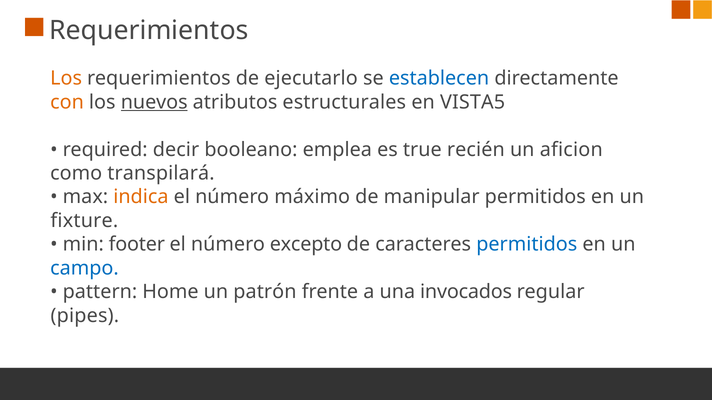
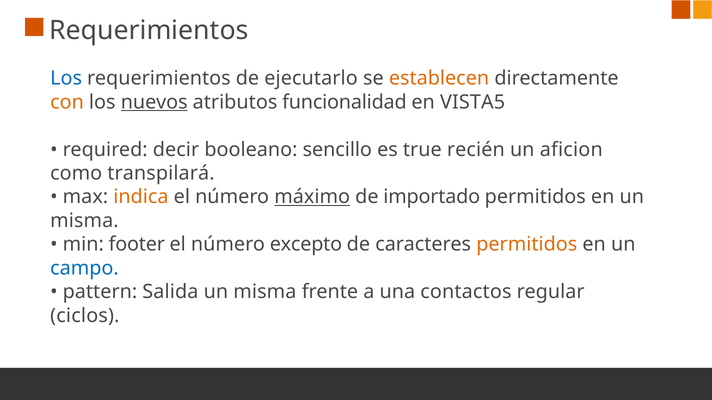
Los at (66, 78) colour: orange -> blue
establecen colour: blue -> orange
estructurales: estructurales -> funcionalidad
emplea: emplea -> sencillo
máximo underline: none -> present
manipular: manipular -> importado
fixture at (84, 221): fixture -> misma
permitidos at (527, 245) colour: blue -> orange
Home: Home -> Salida
patrón at (265, 292): patrón -> misma
invocados: invocados -> contactos
pipes: pipes -> ciclos
